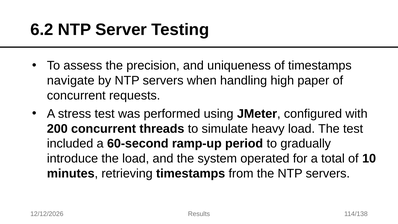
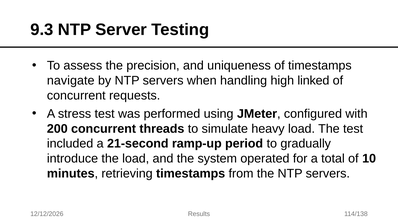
6.2: 6.2 -> 9.3
paper: paper -> linked
60-second: 60-second -> 21-second
